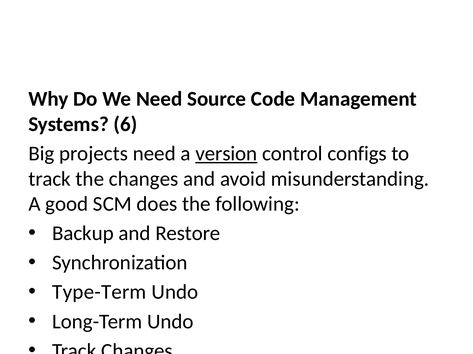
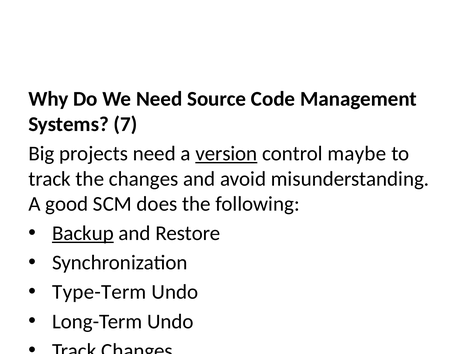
6: 6 -> 7
configs: configs -> maybe
Backup underline: none -> present
